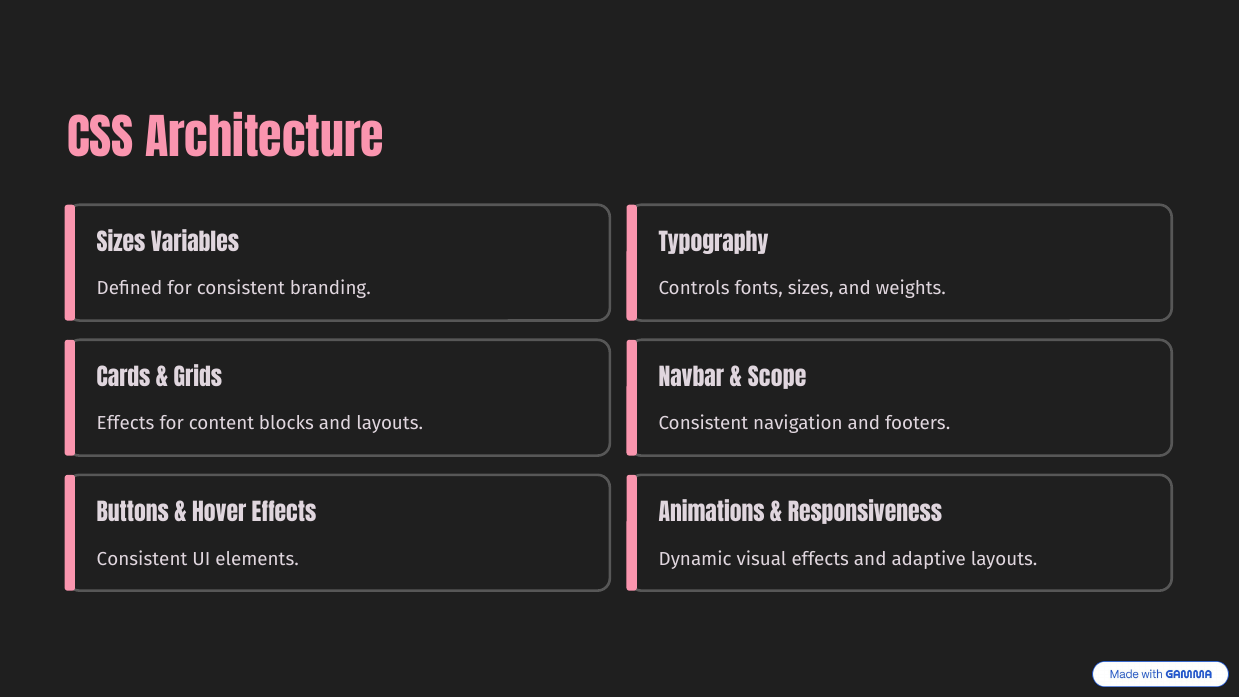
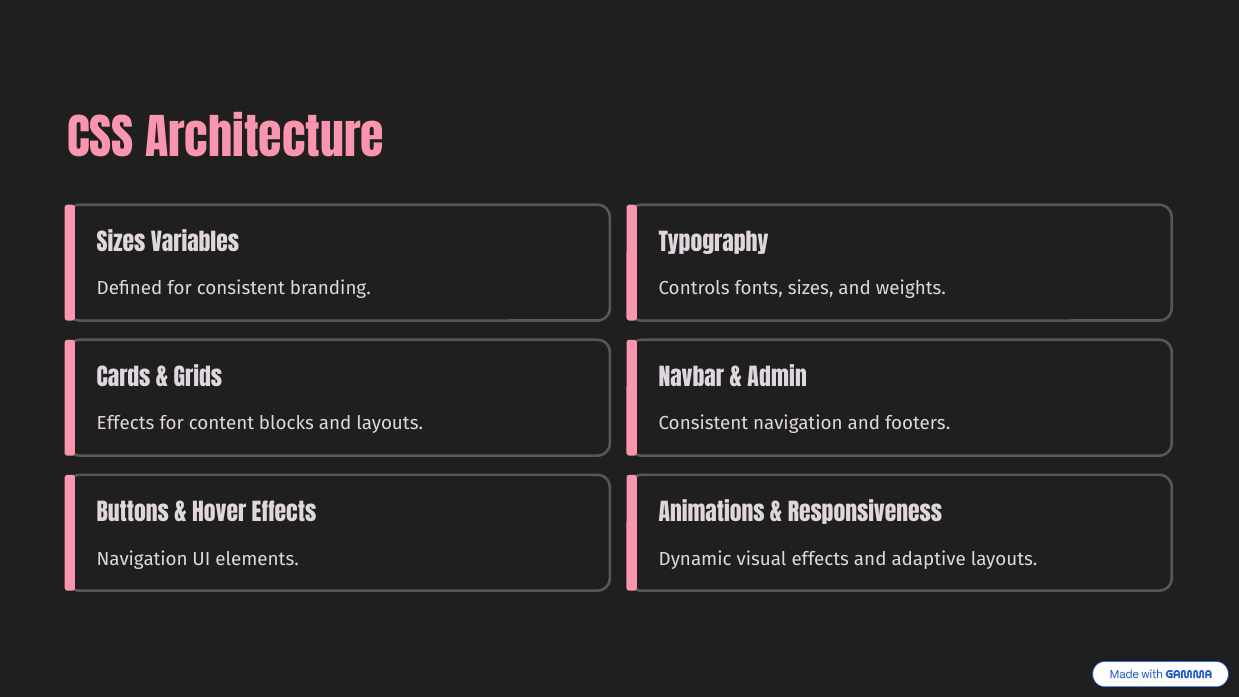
Scope: Scope -> Admin
Consistent at (142, 559): Consistent -> Navigation
